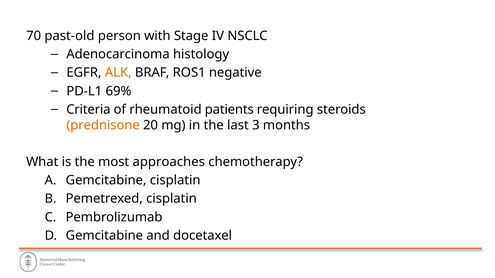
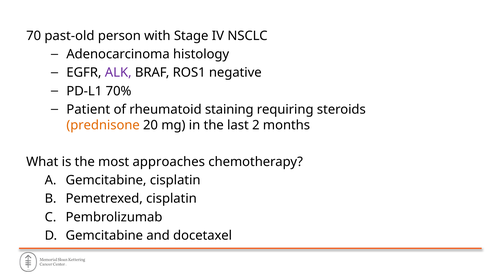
ALK colour: orange -> purple
69%: 69% -> 70%
Criteria: Criteria -> Patient
patients: patients -> staining
3: 3 -> 2
